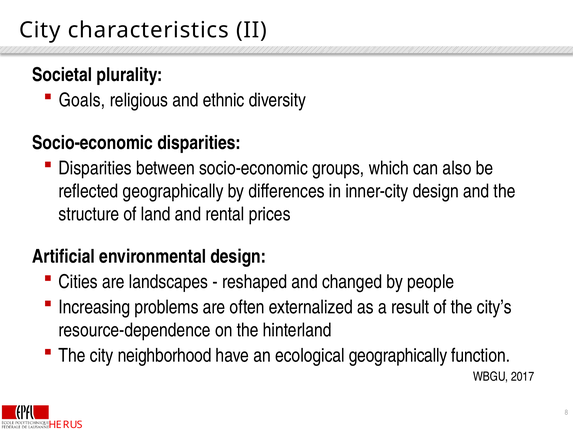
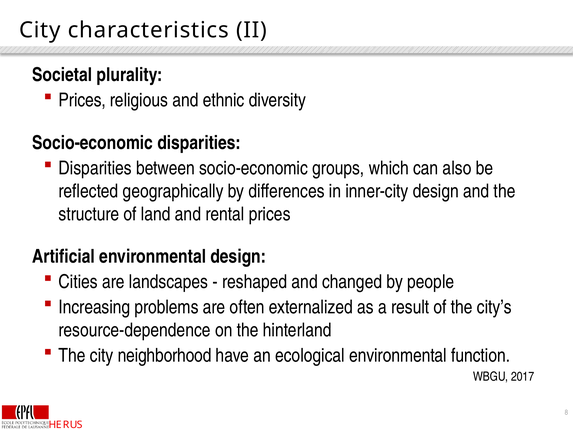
Goals at (82, 100): Goals -> Prices
ecological geographically: geographically -> environmental
